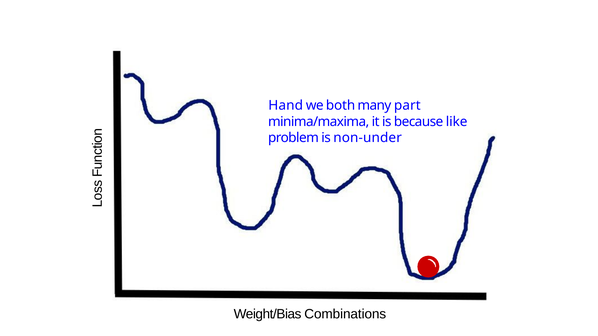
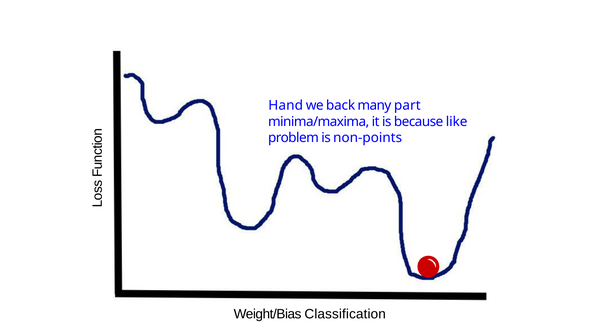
both: both -> back
non-under: non-under -> non-points
Combinations: Combinations -> Classification
